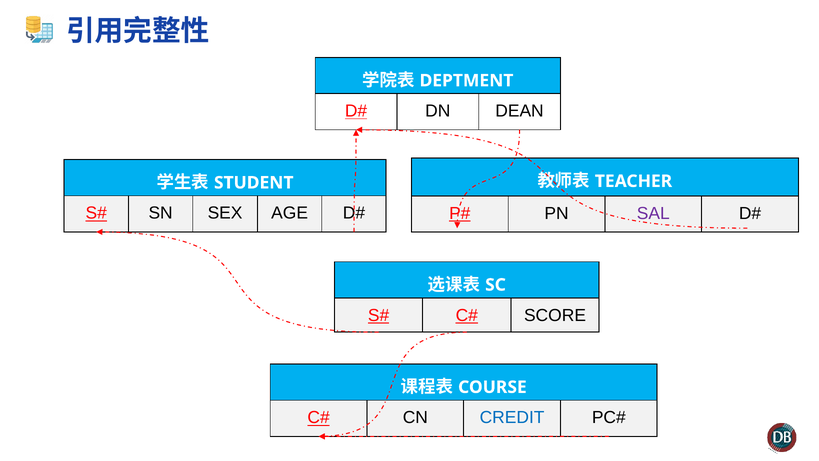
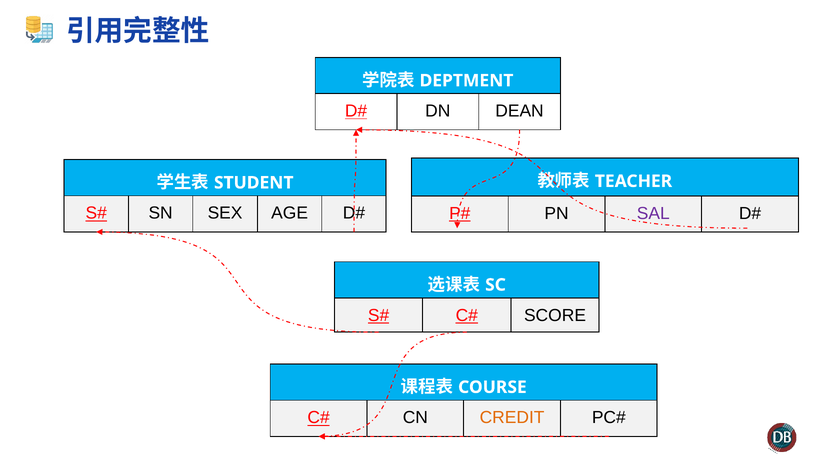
CREDIT colour: blue -> orange
